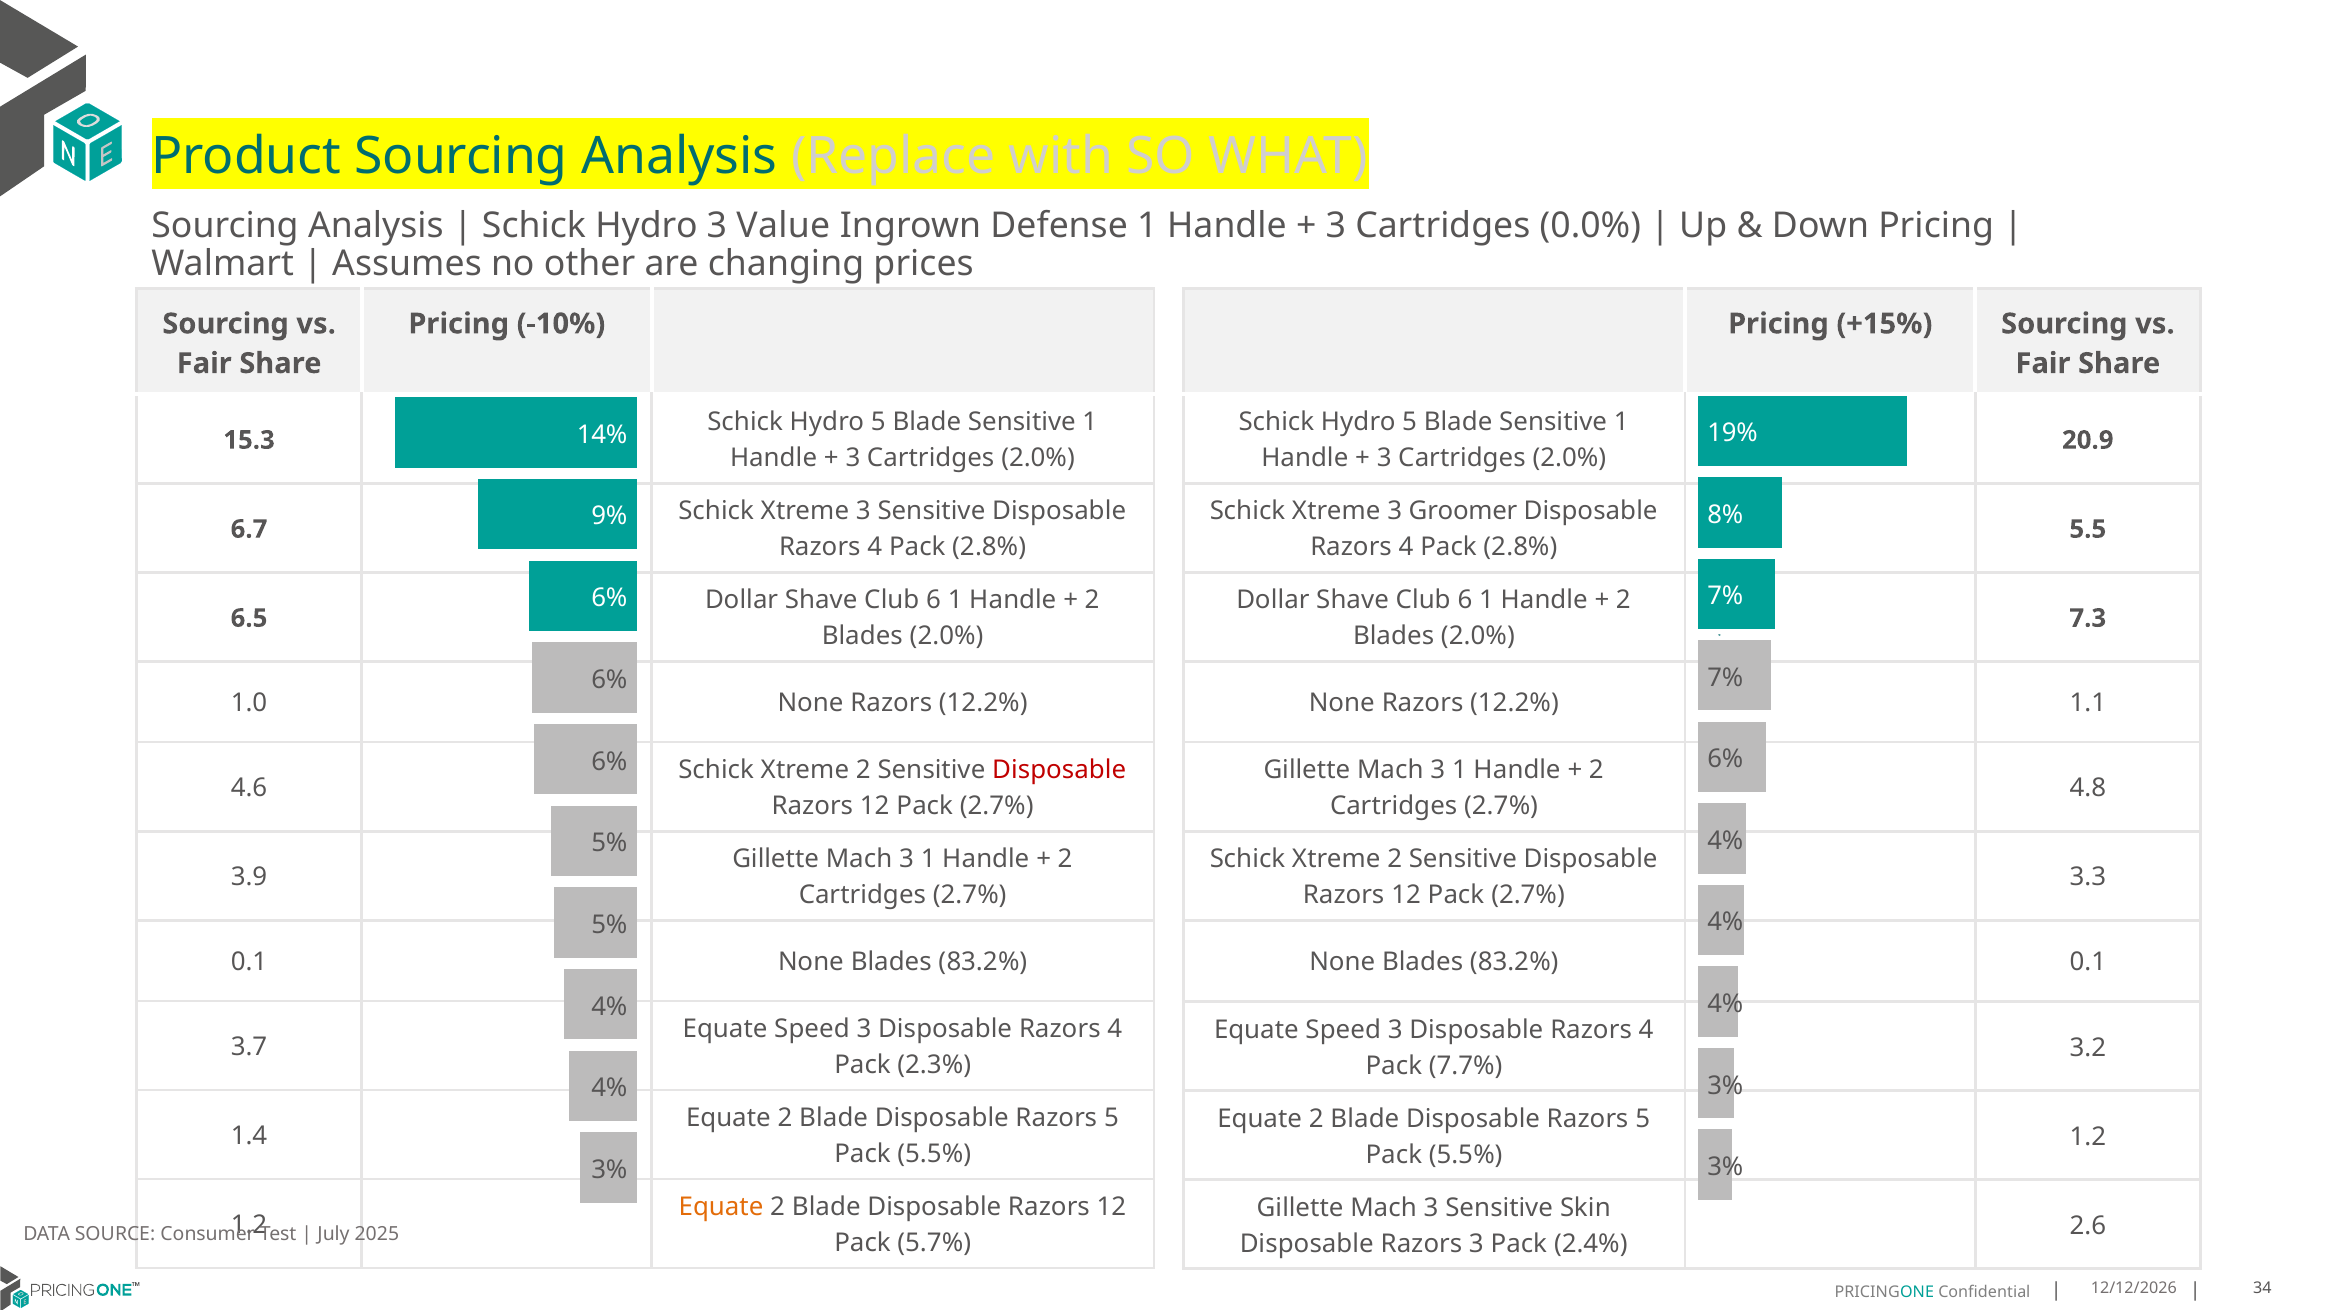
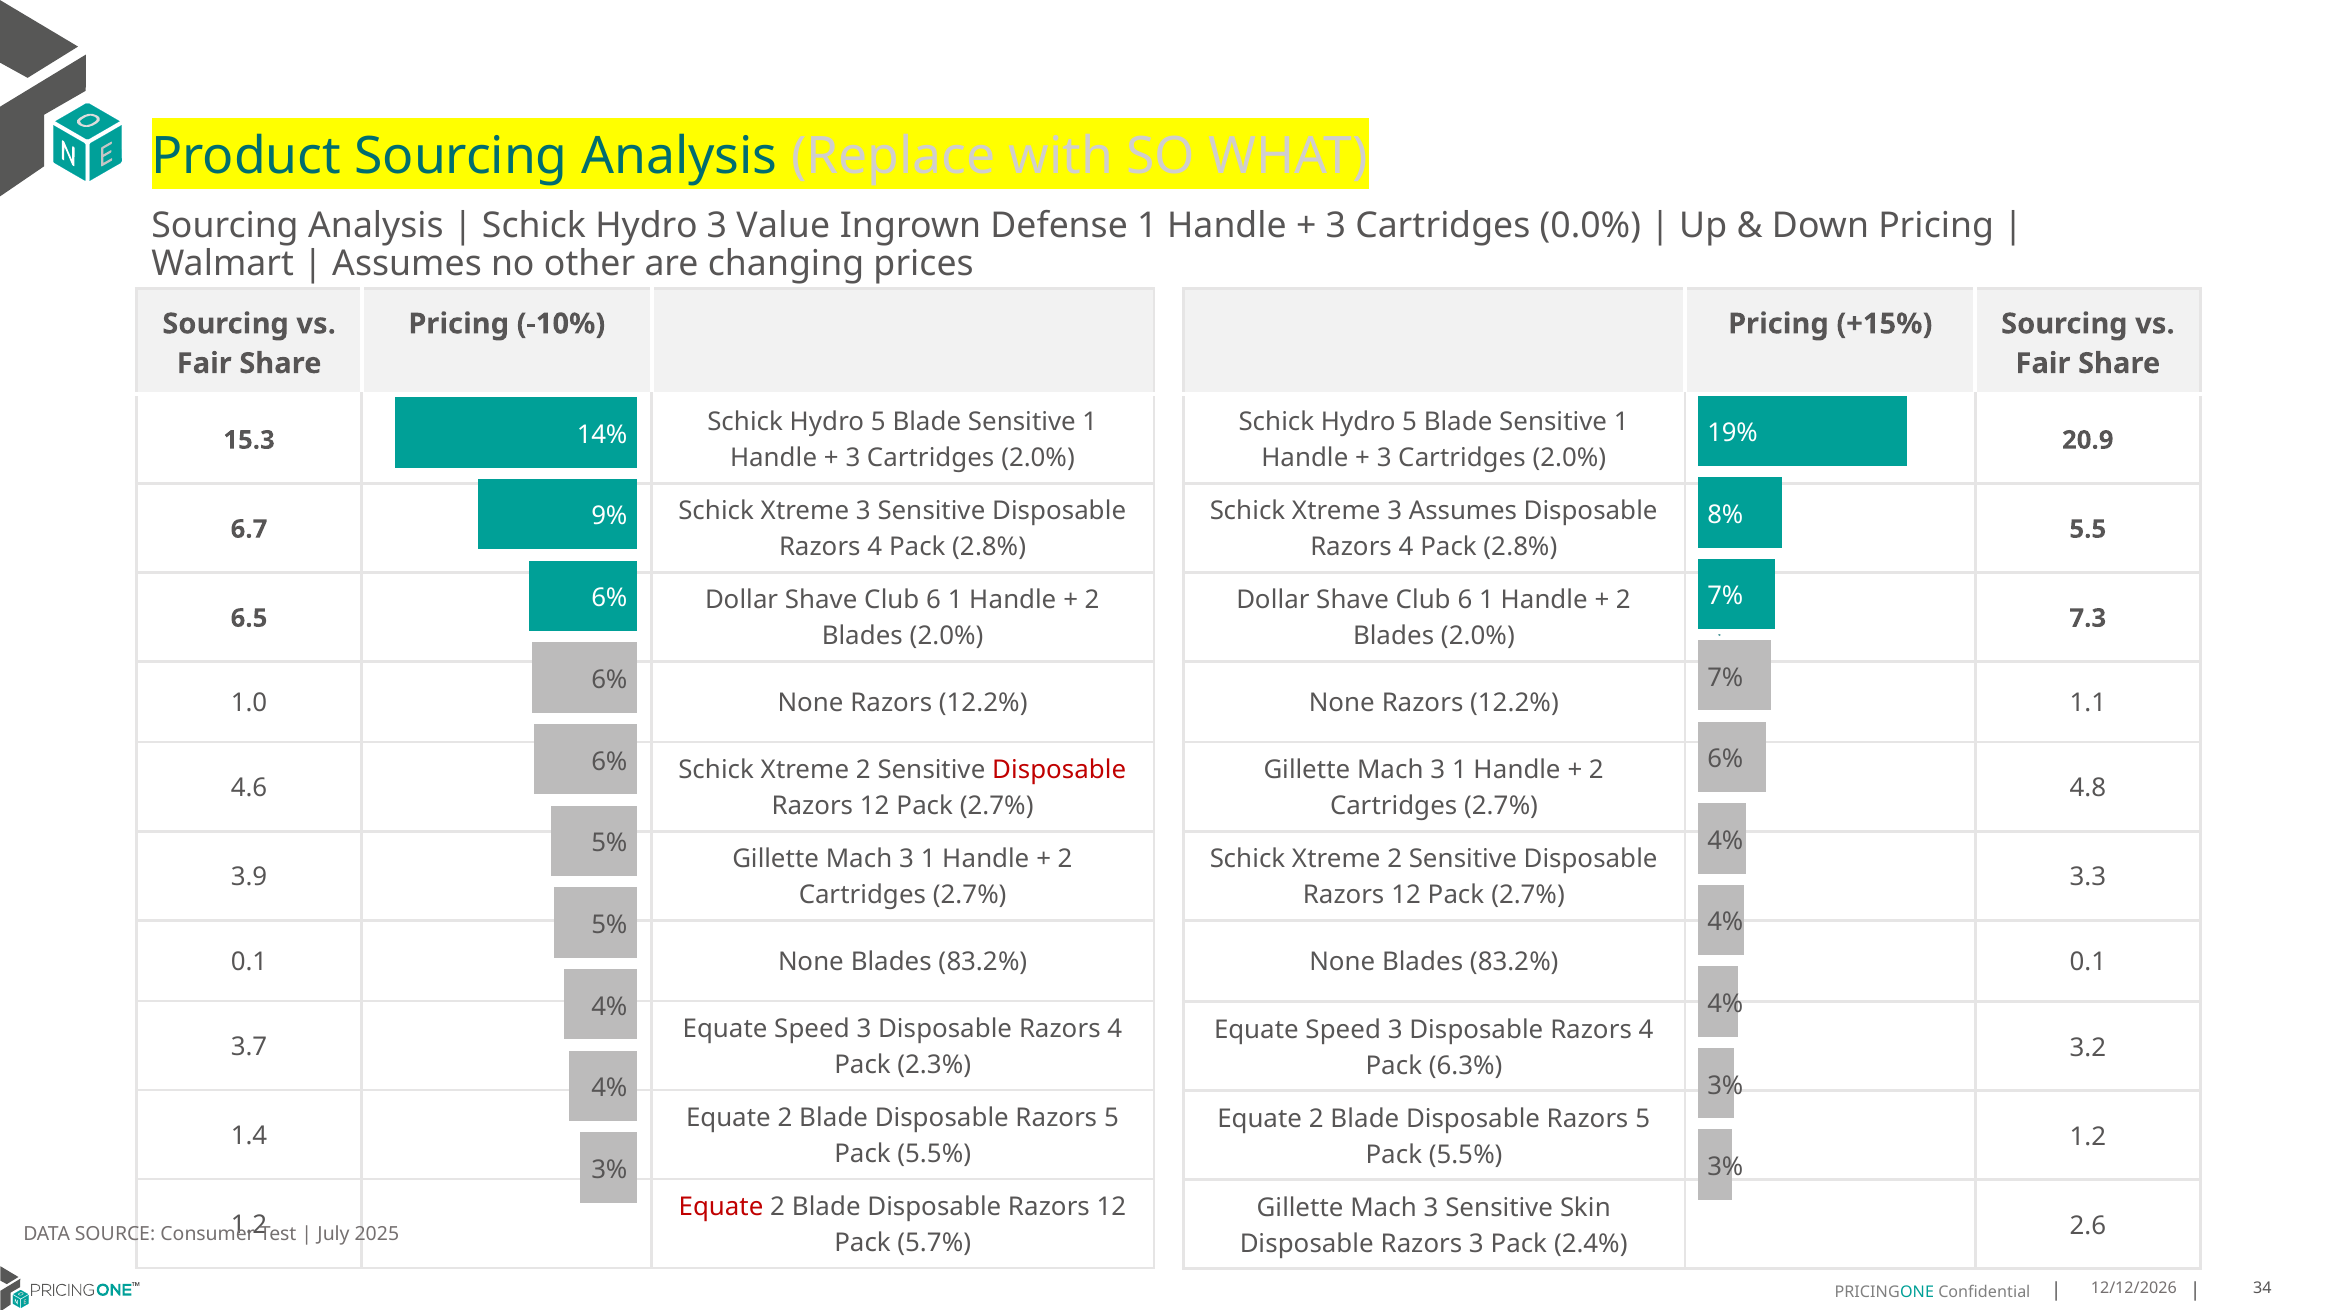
3 Groomer: Groomer -> Assumes
7.7%: 7.7% -> 6.3%
Equate at (721, 1207) colour: orange -> red
